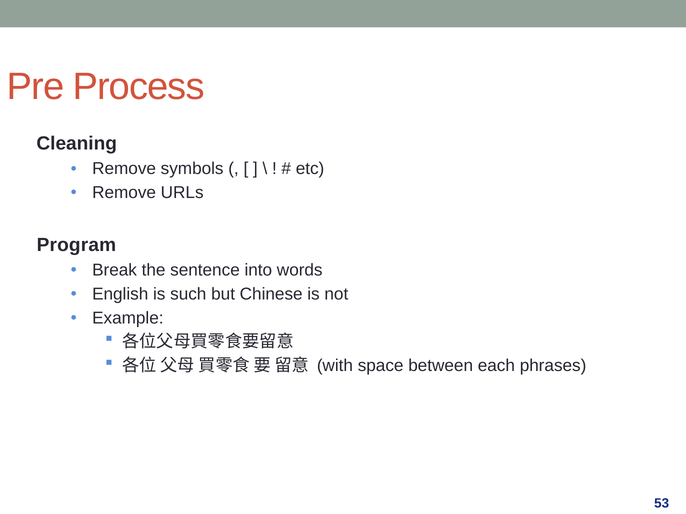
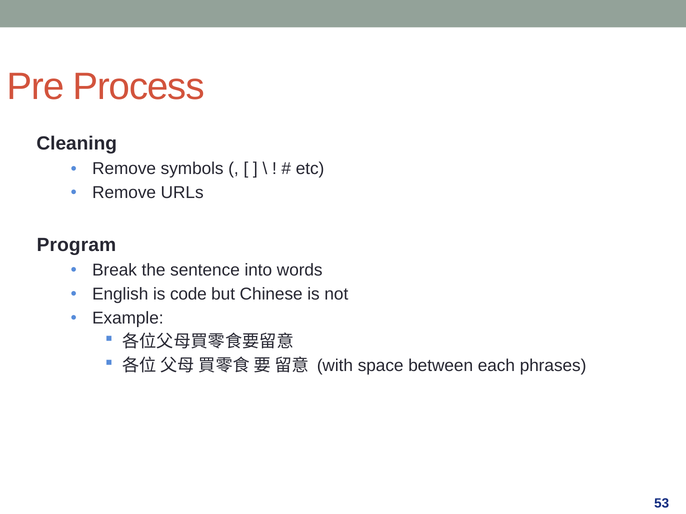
such: such -> code
